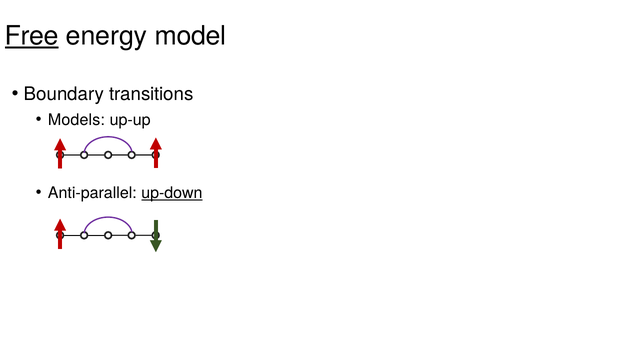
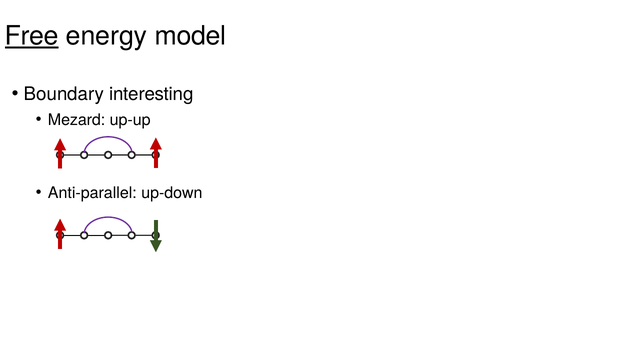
transitions: transitions -> interesting
Models: Models -> Mezard
up-down underline: present -> none
